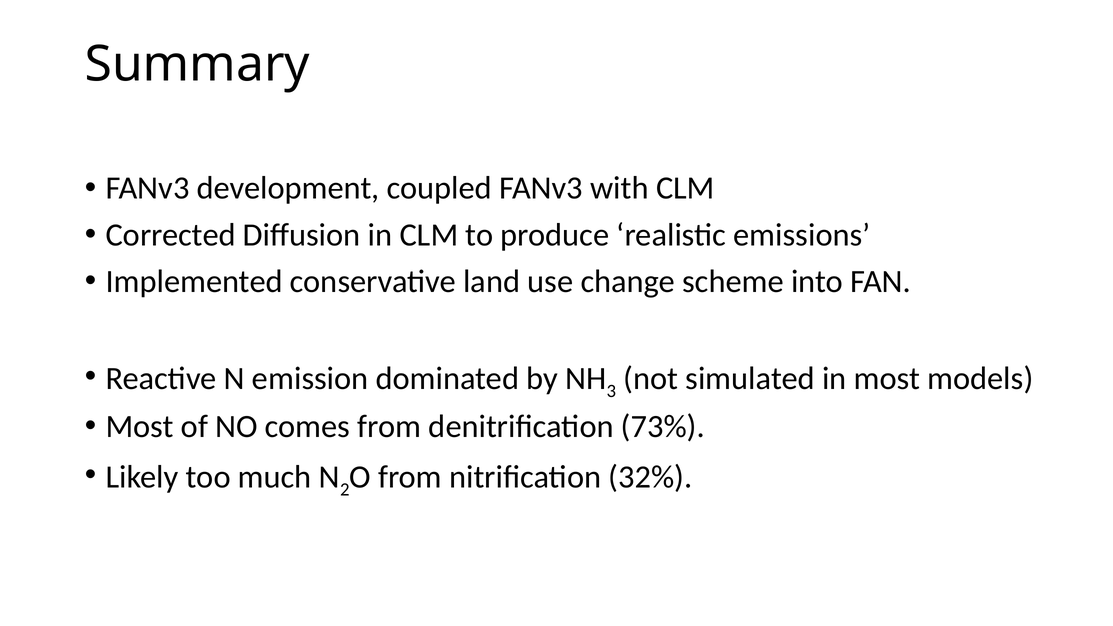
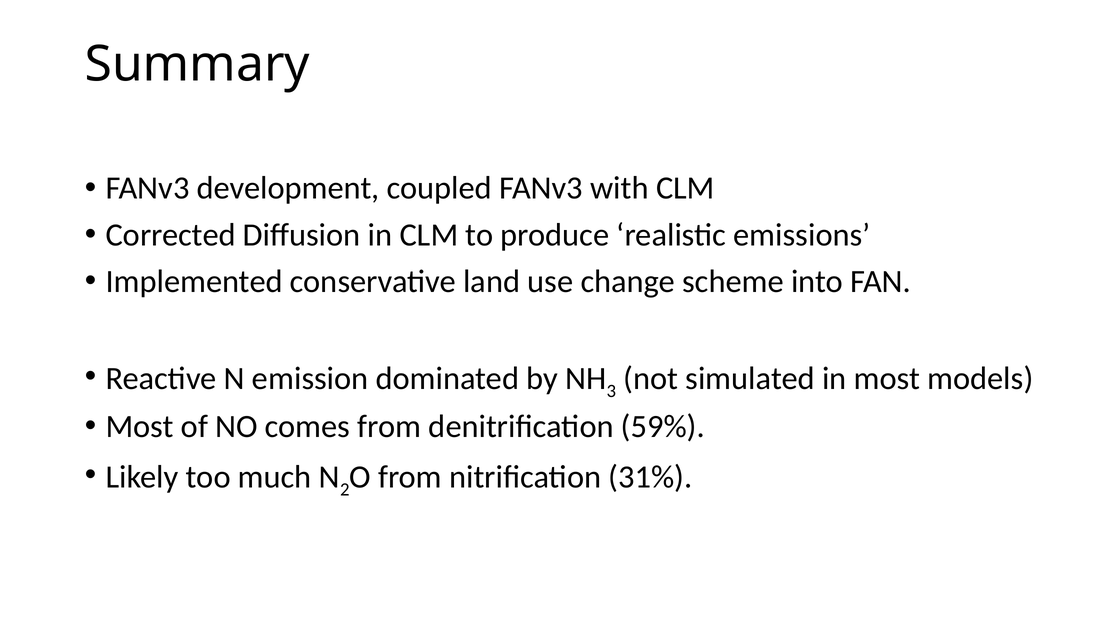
73%: 73% -> 59%
32%: 32% -> 31%
